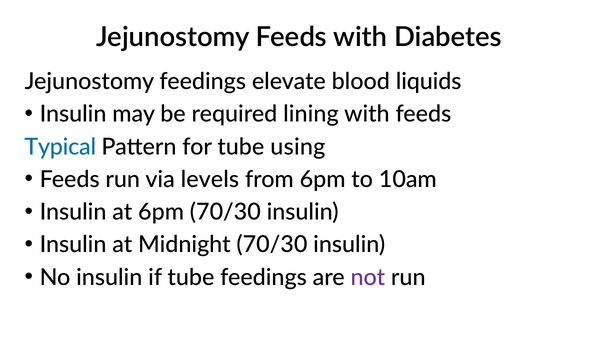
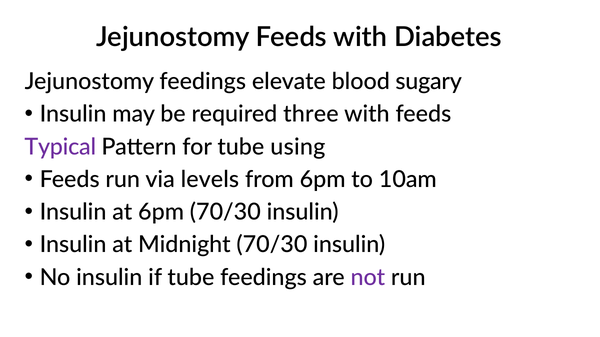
liquids: liquids -> sugary
lining: lining -> three
Typical colour: blue -> purple
